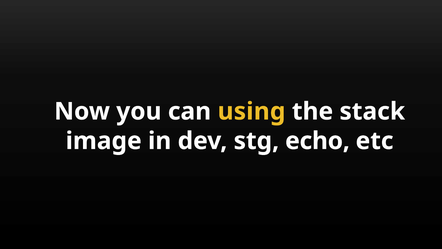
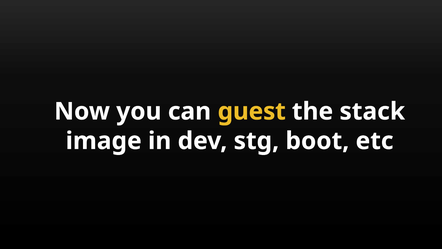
using: using -> guest
echo: echo -> boot
